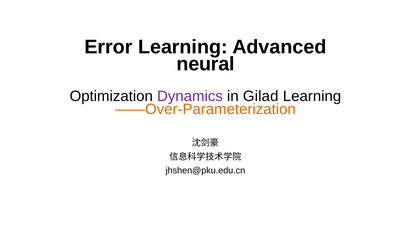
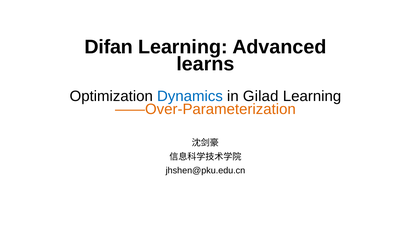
Error: Error -> Difan
neural: neural -> learns
Dynamics colour: purple -> blue
